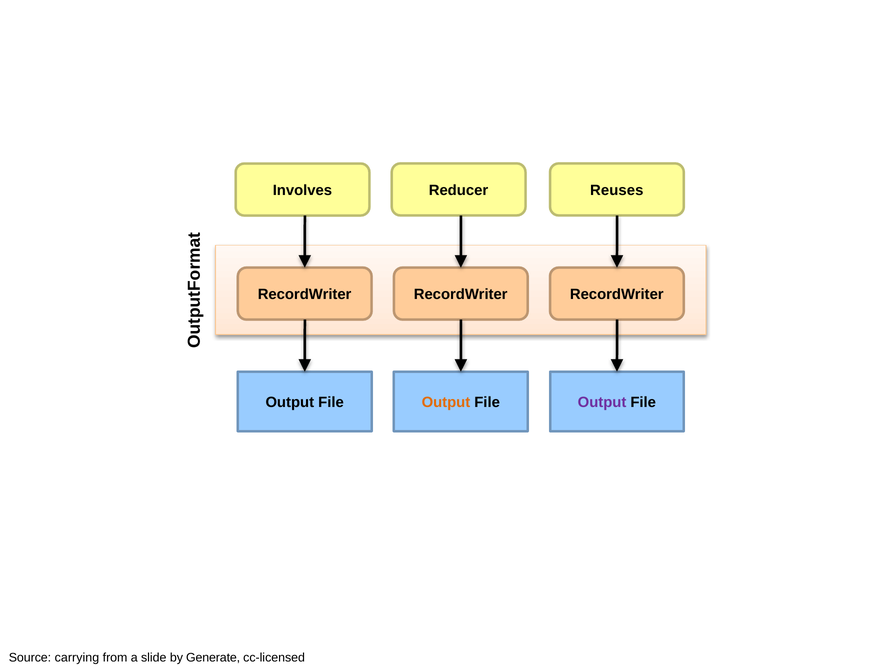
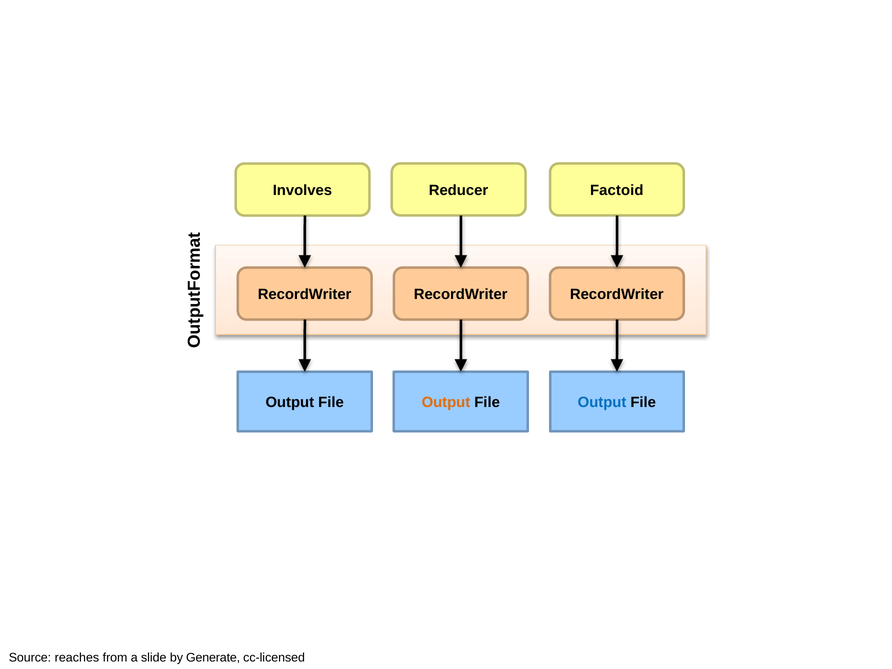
Reuses: Reuses -> Factoid
Output at (602, 402) colour: purple -> blue
carrying: carrying -> reaches
